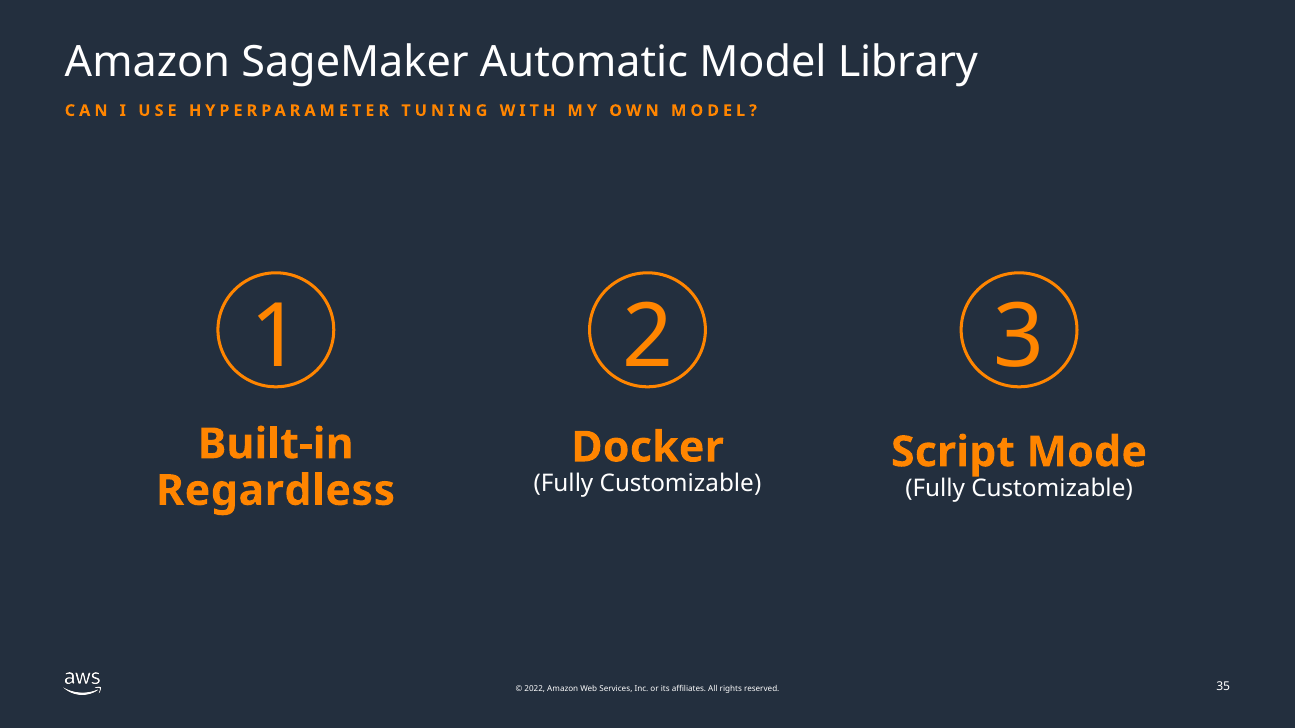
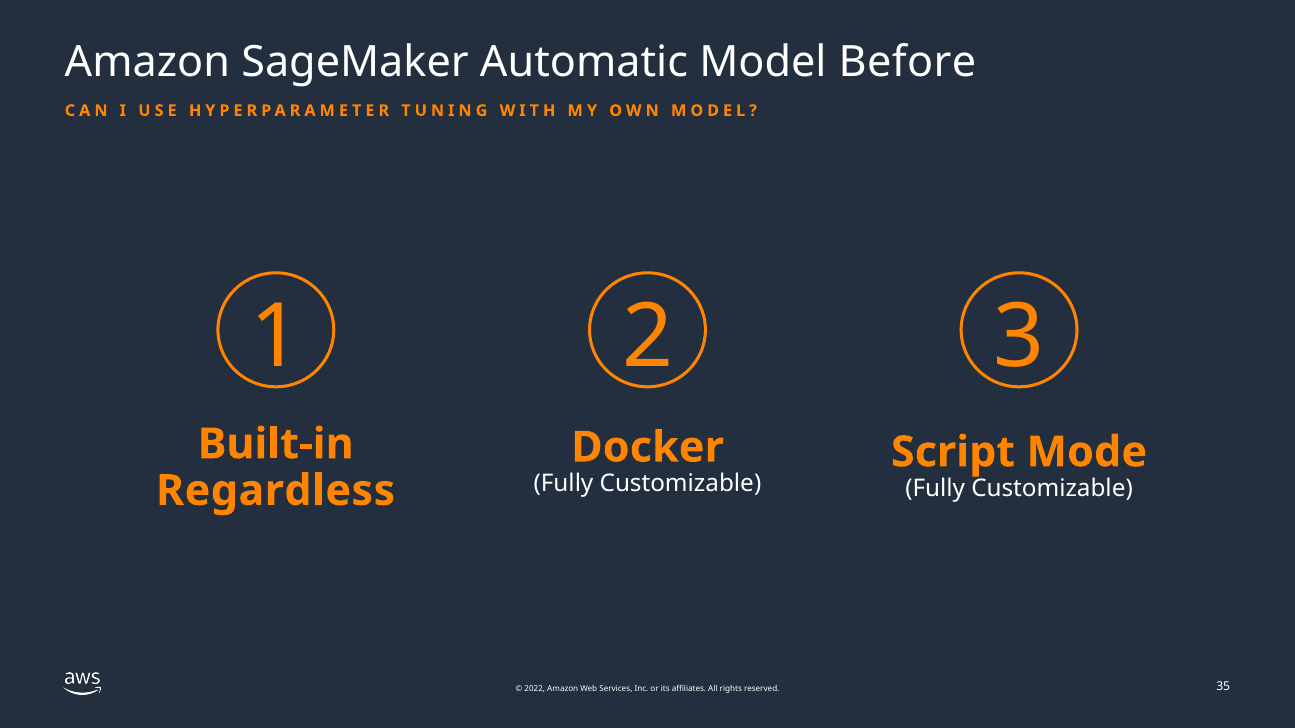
Library: Library -> Before
